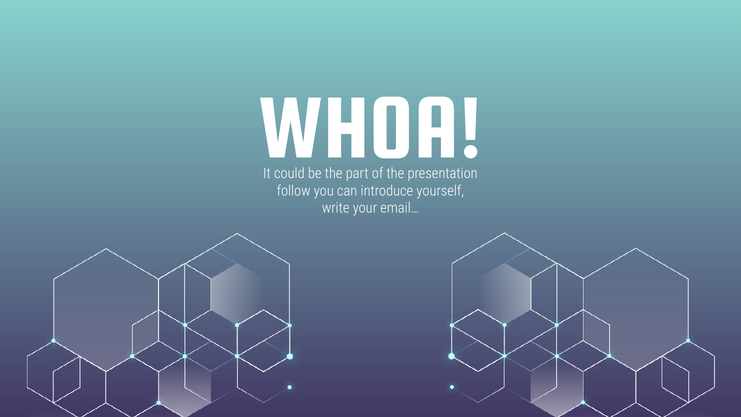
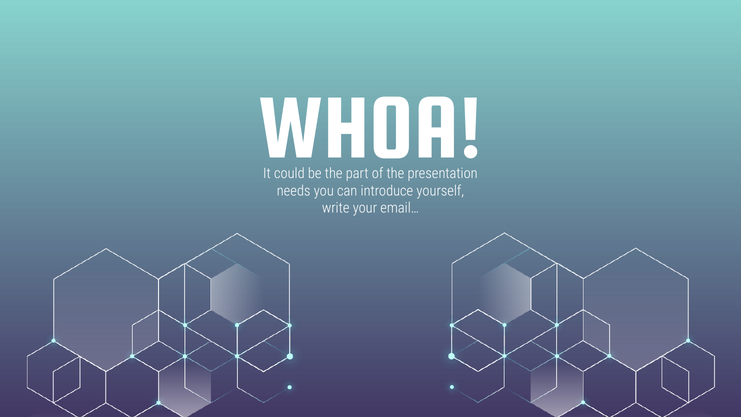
follow: follow -> needs
